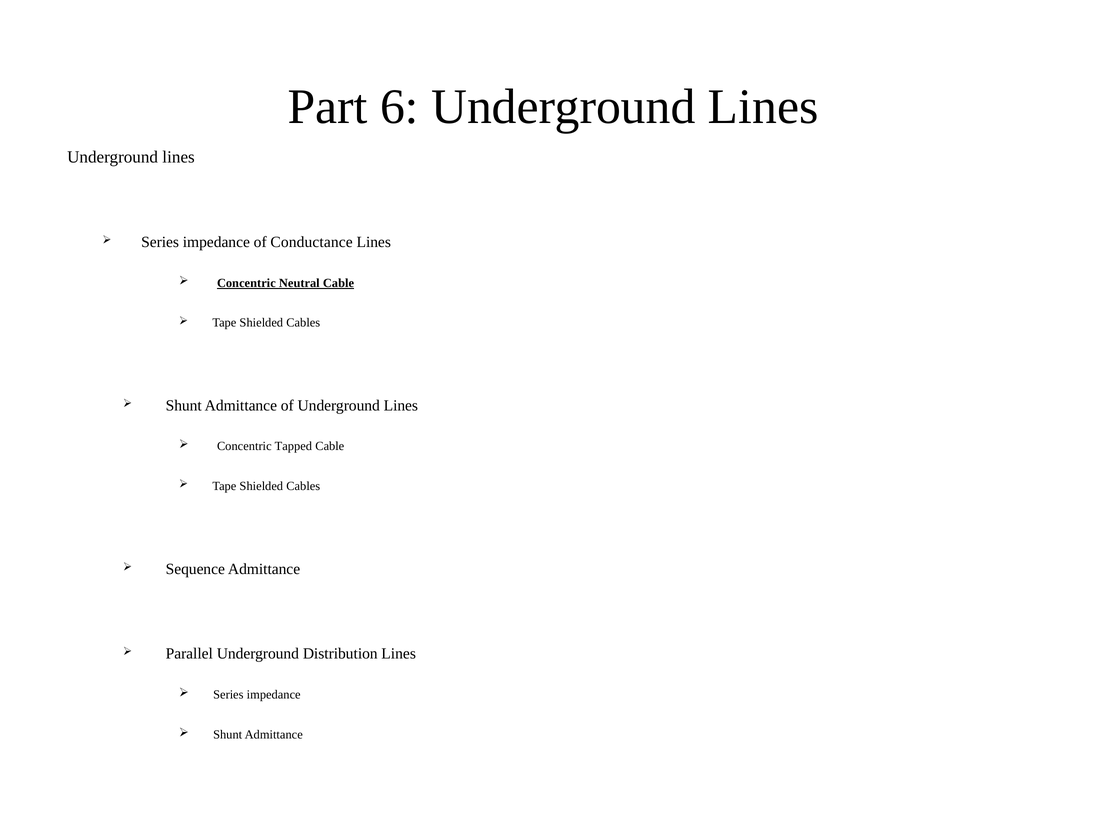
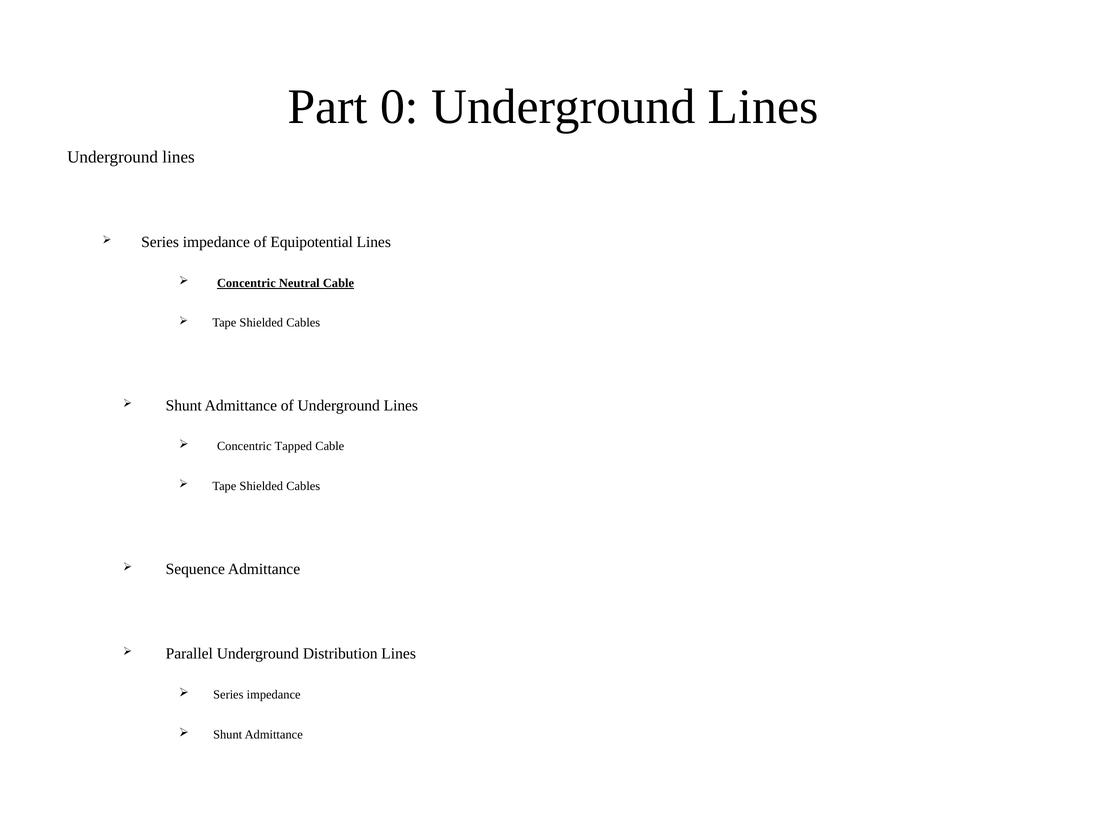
6: 6 -> 0
Conductance: Conductance -> Equipotential
